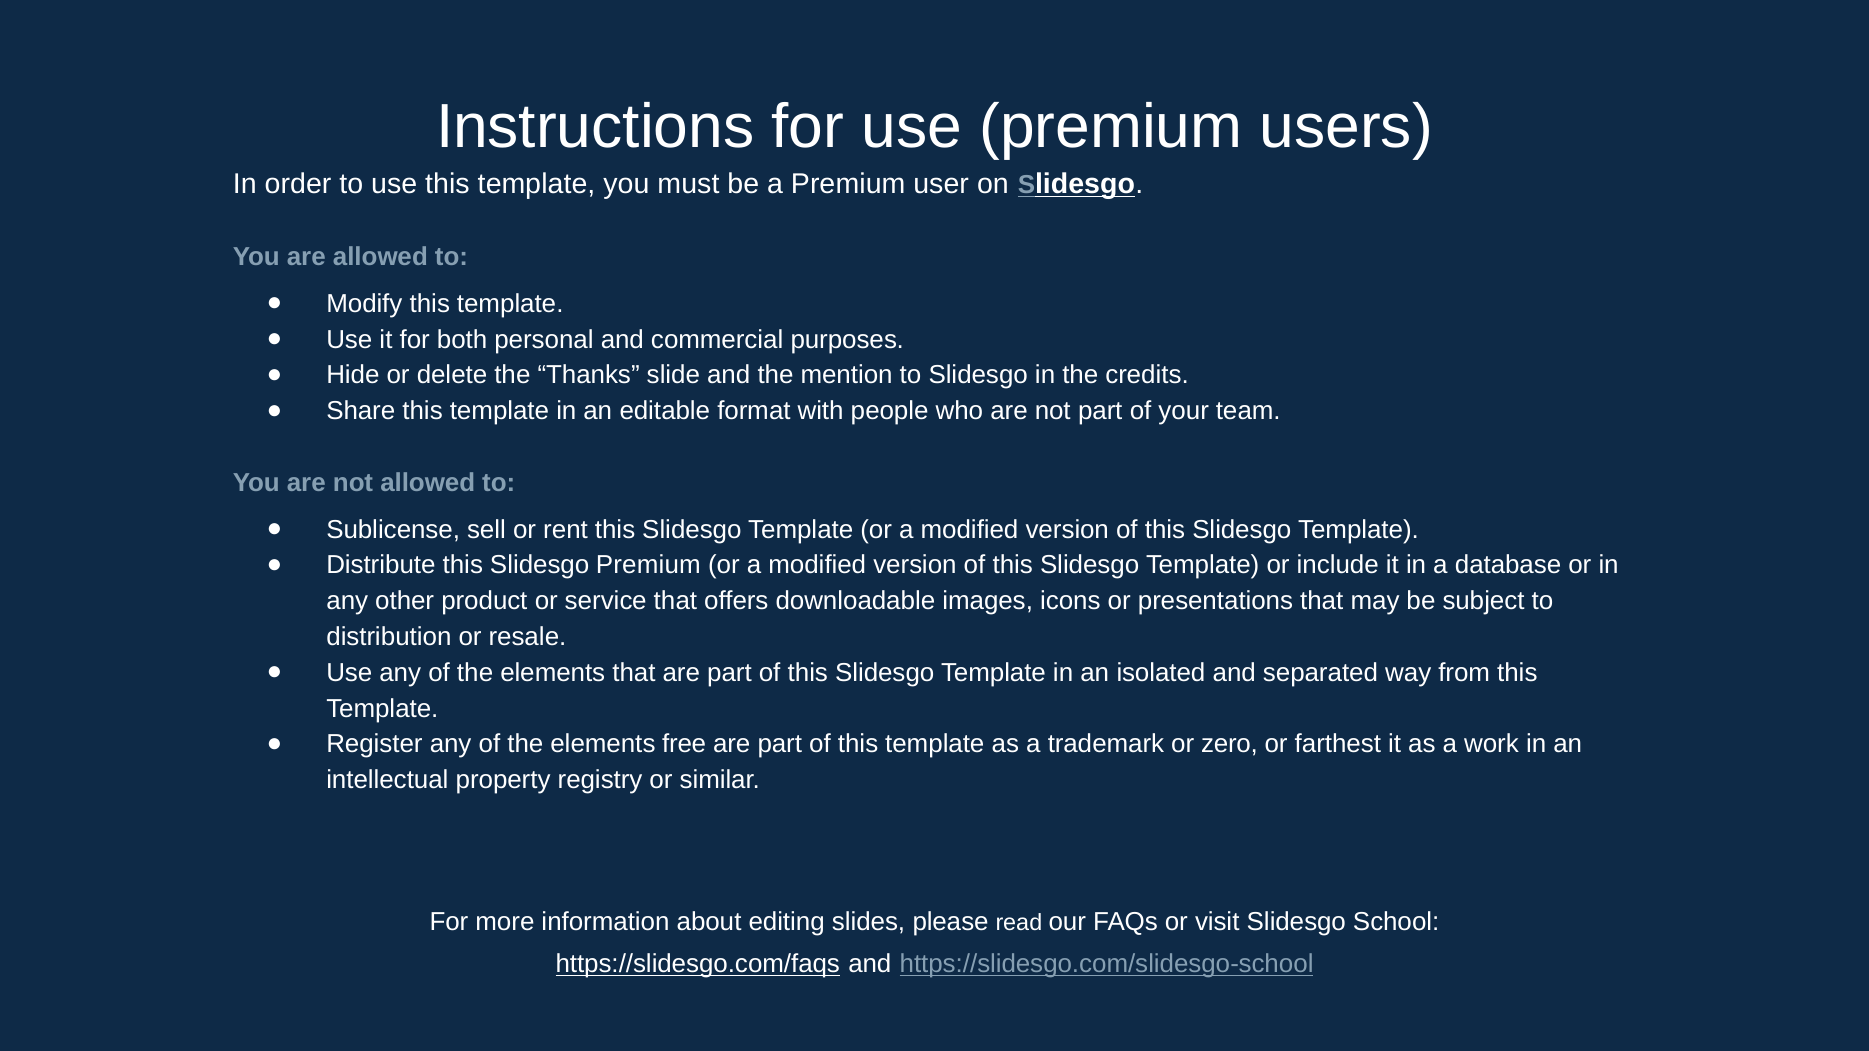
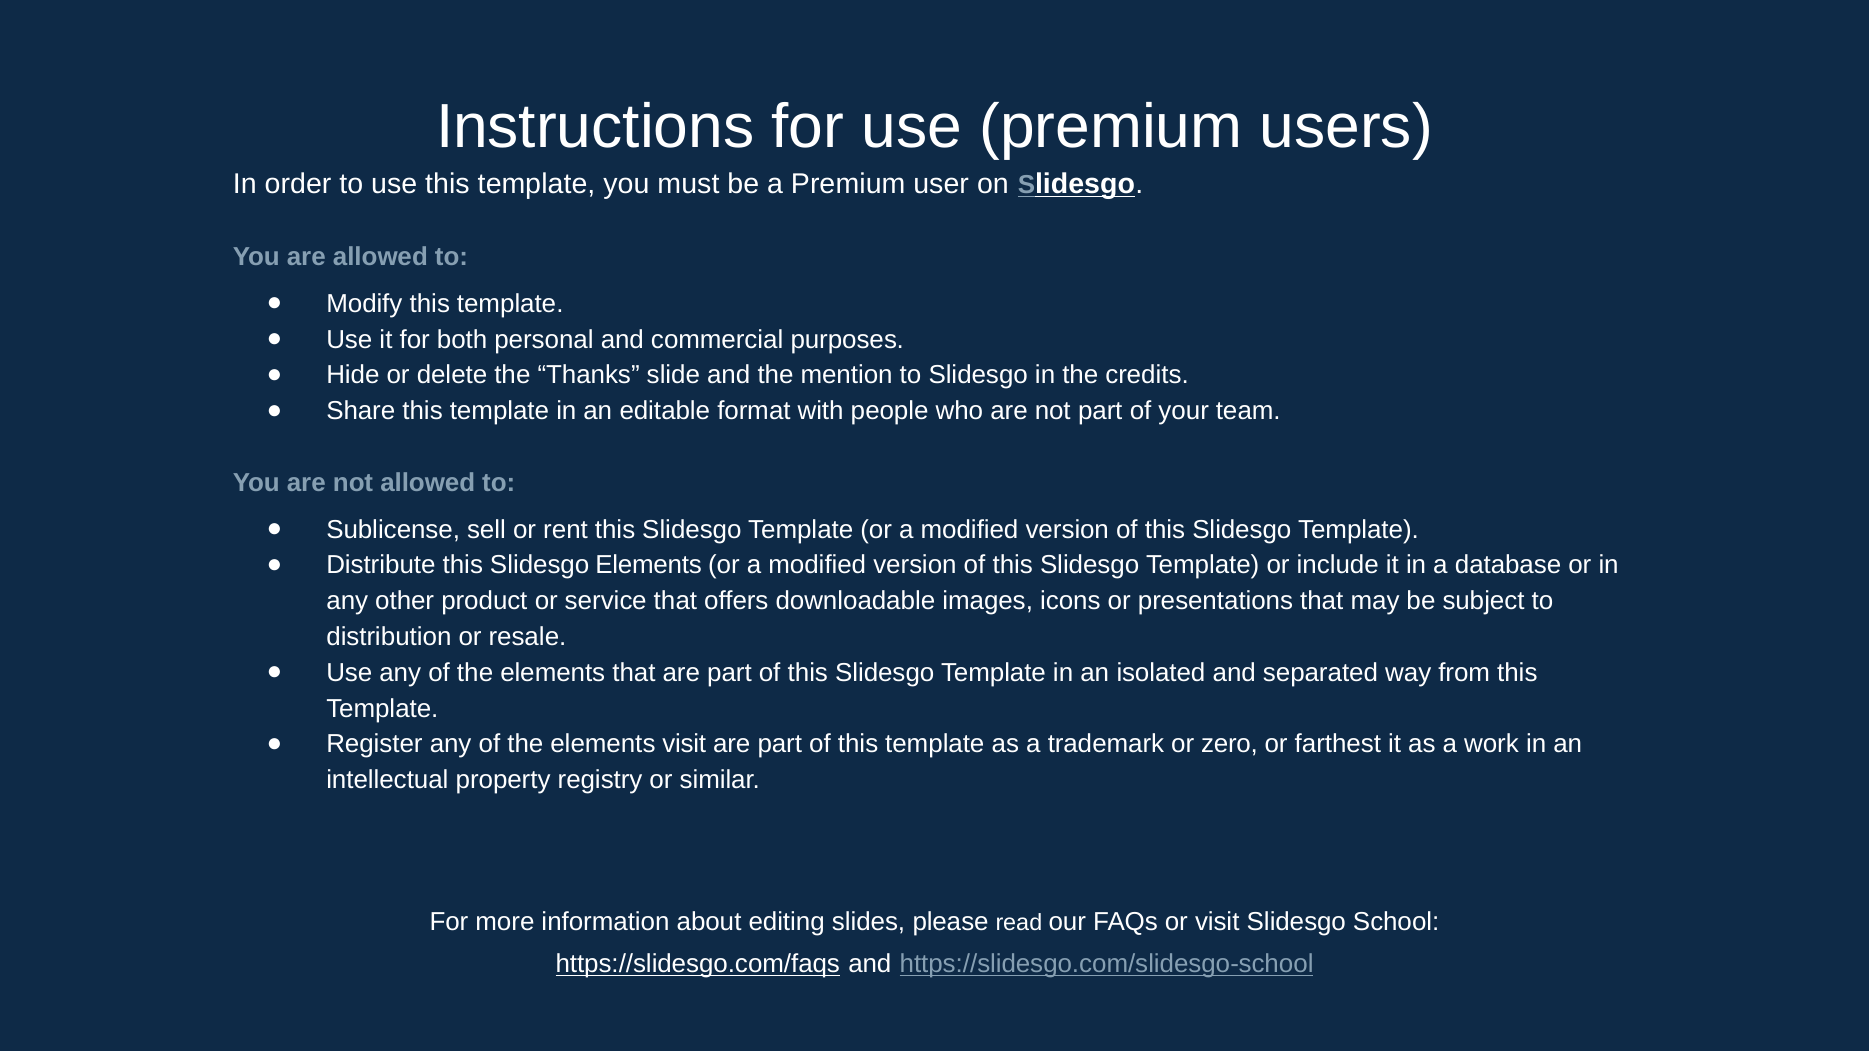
Slidesgo Premium: Premium -> Elements
elements free: free -> visit
